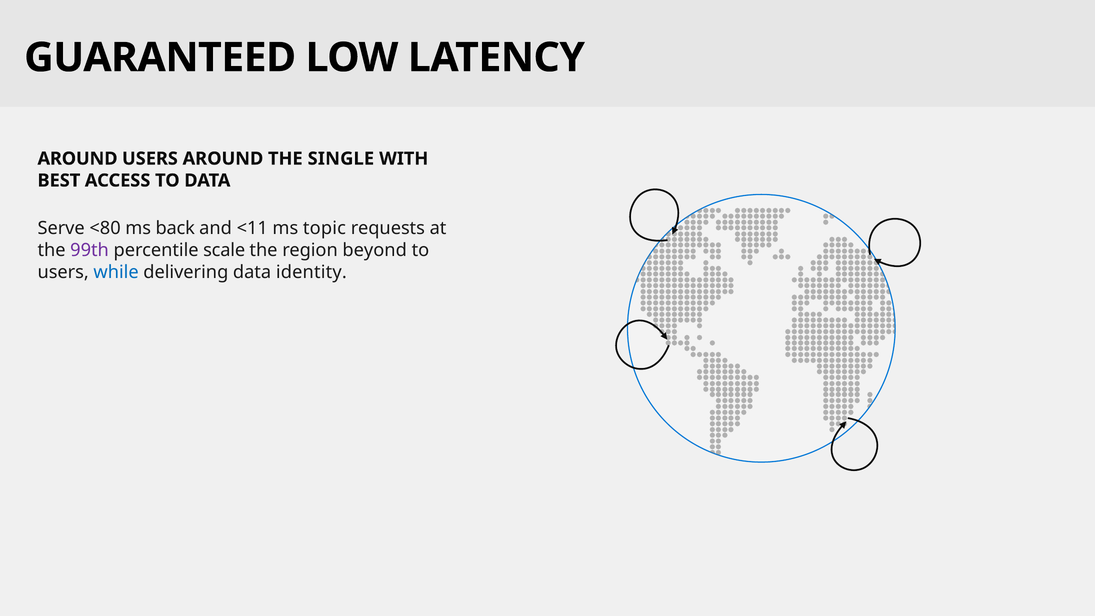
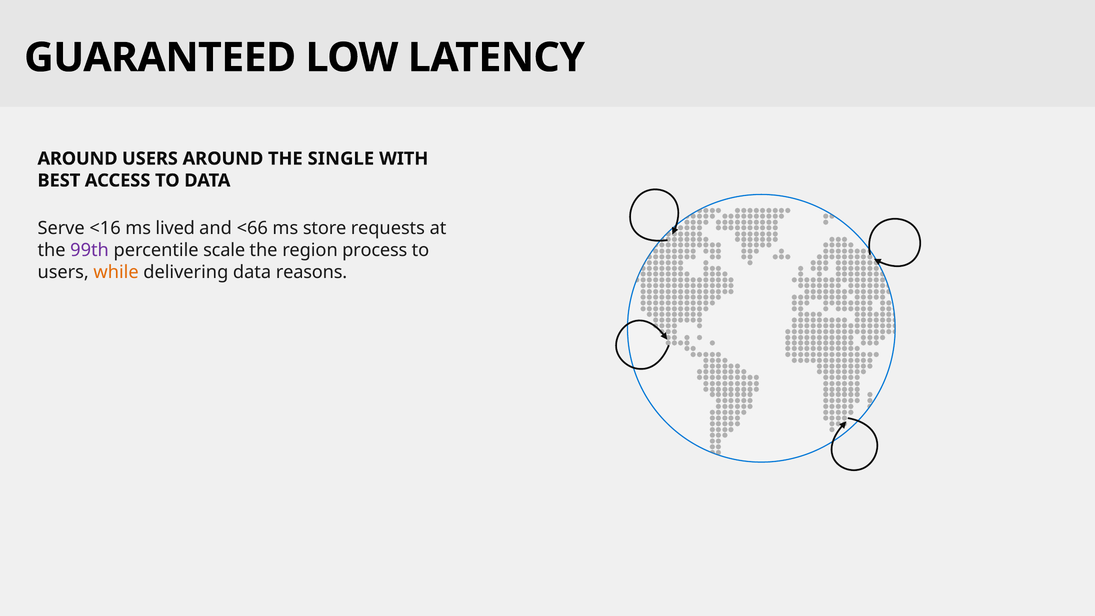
<80: <80 -> <16
back: back -> lived
<11: <11 -> <66
topic: topic -> store
beyond: beyond -> process
while colour: blue -> orange
identity: identity -> reasons
